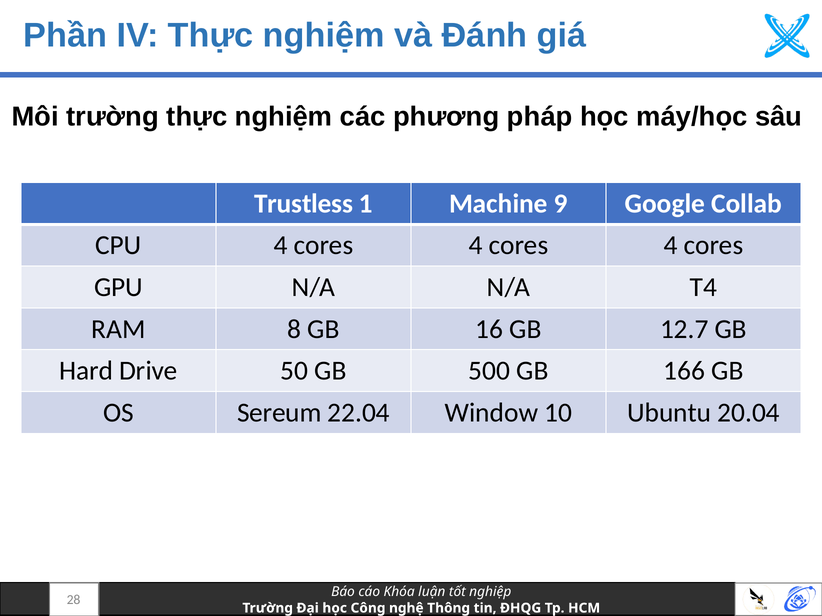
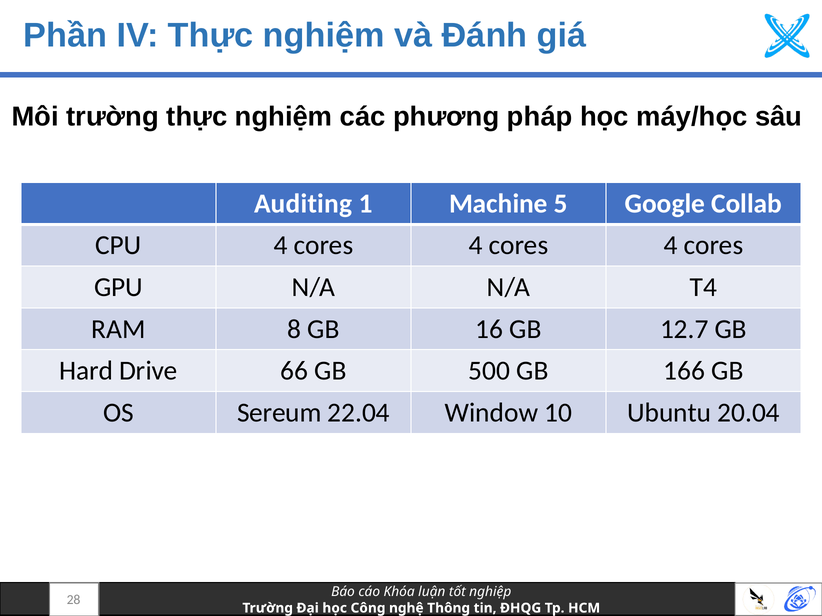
Trustless: Trustless -> Auditing
9: 9 -> 5
50: 50 -> 66
